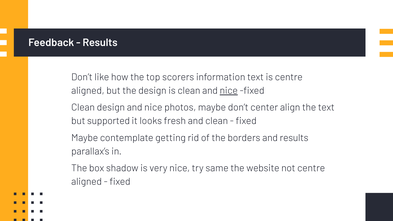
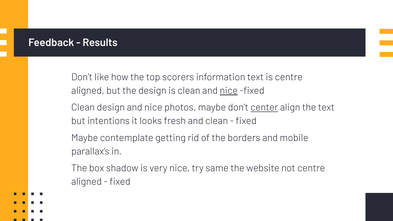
center underline: none -> present
supported: supported -> intentions
and results: results -> mobile
